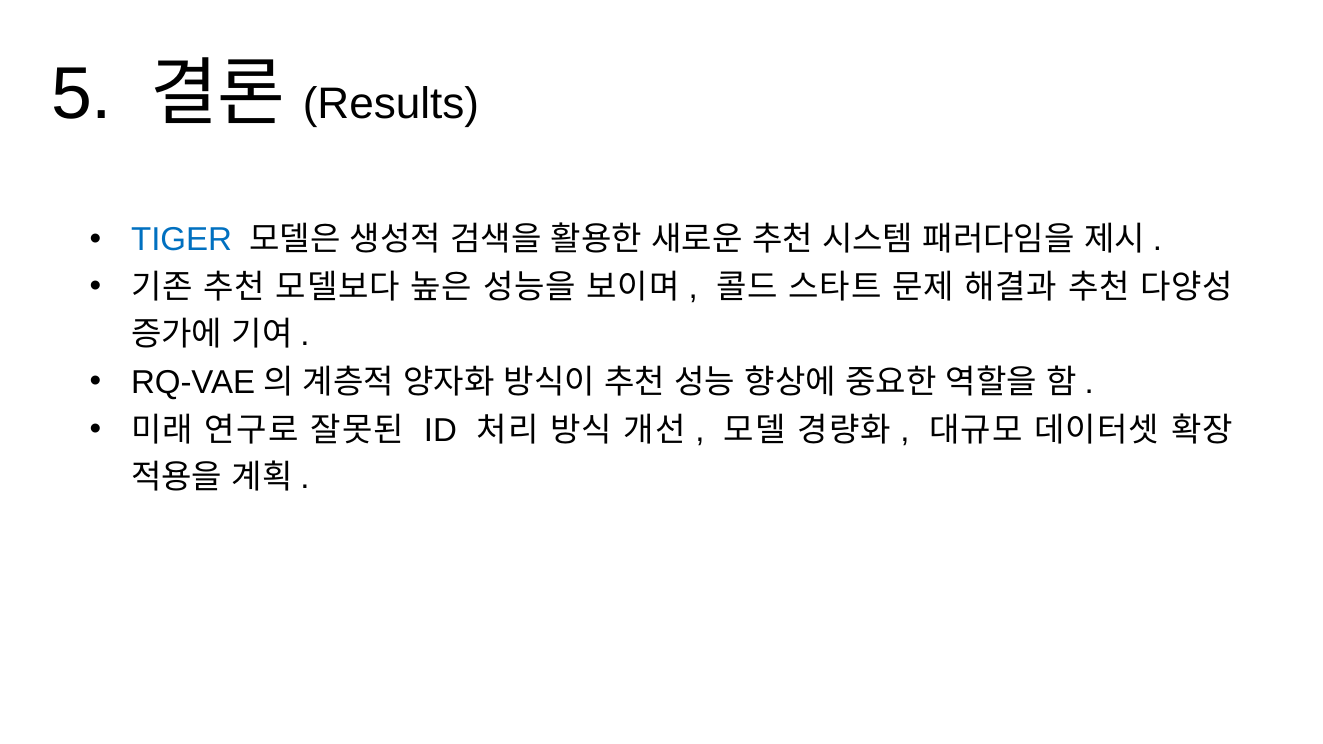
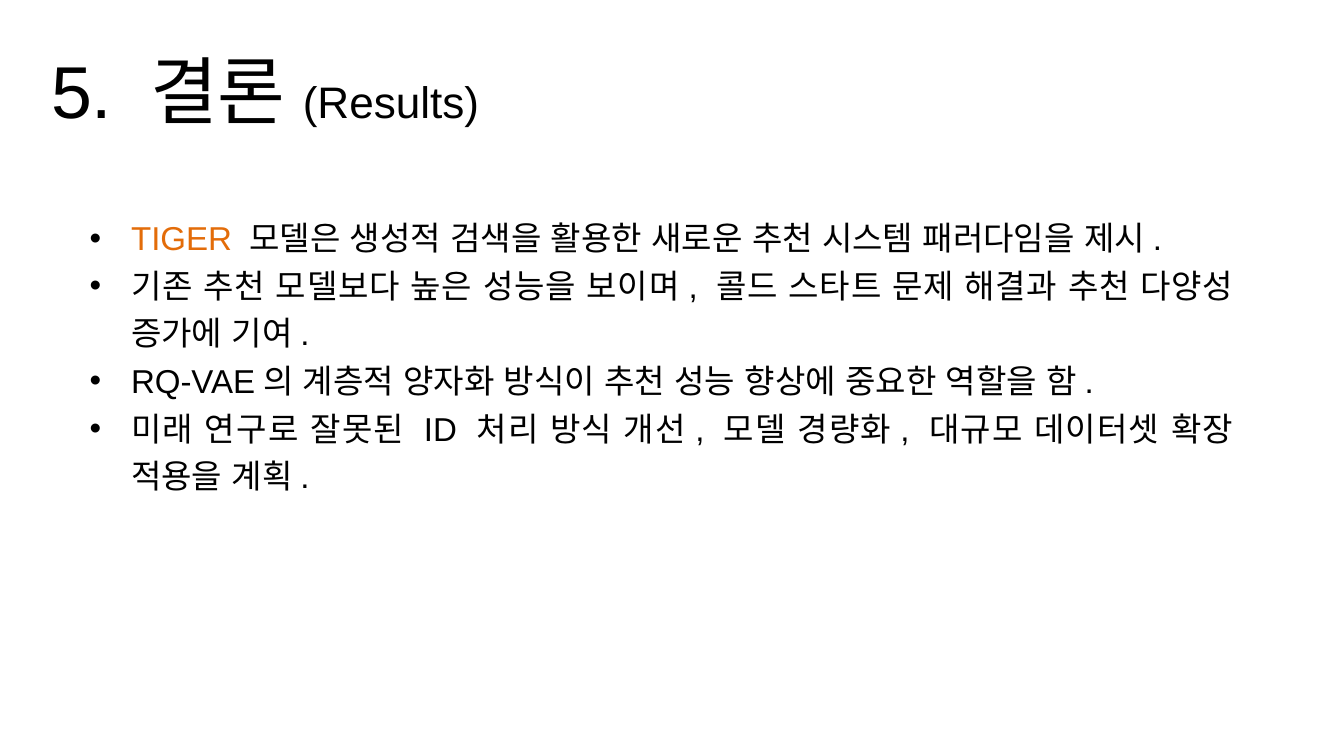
TIGER colour: blue -> orange
